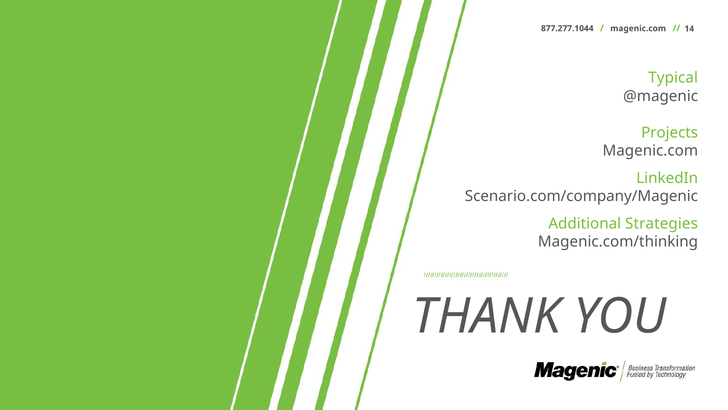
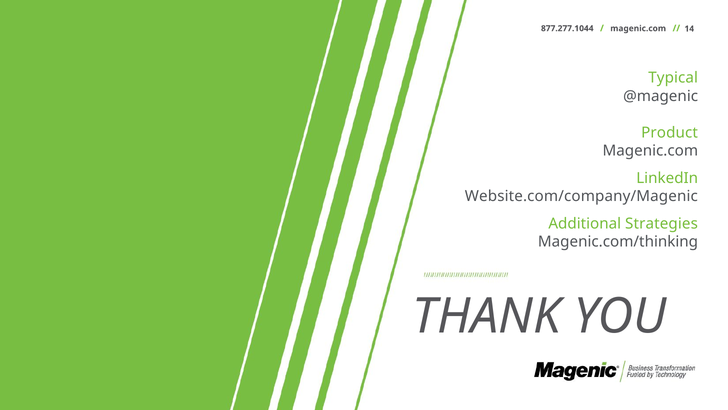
Projects: Projects -> Product
Scenario.com/company/Magenic: Scenario.com/company/Magenic -> Website.com/company/Magenic
